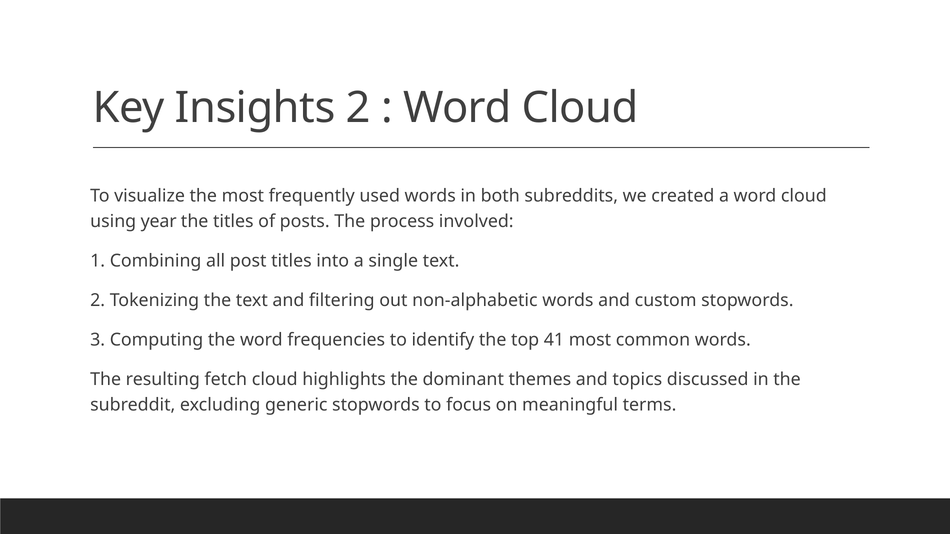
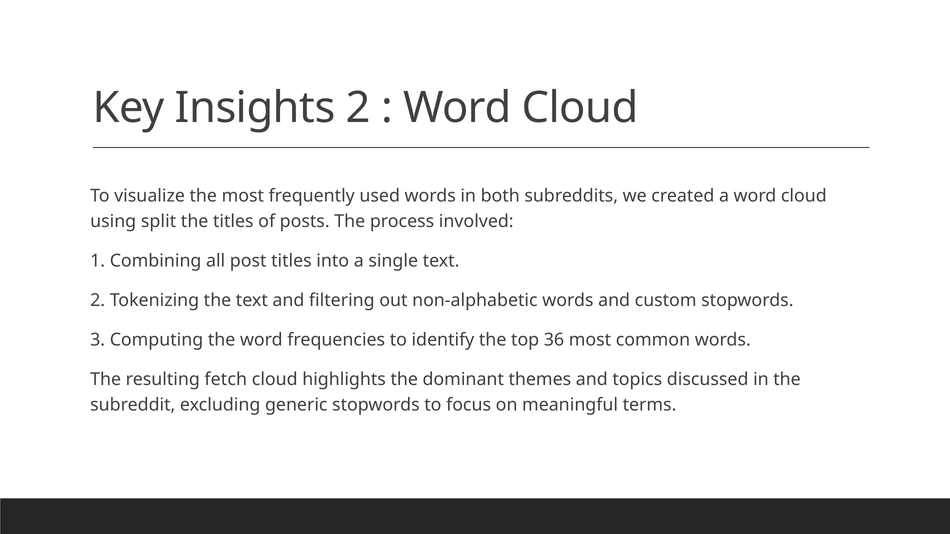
year: year -> split
41: 41 -> 36
